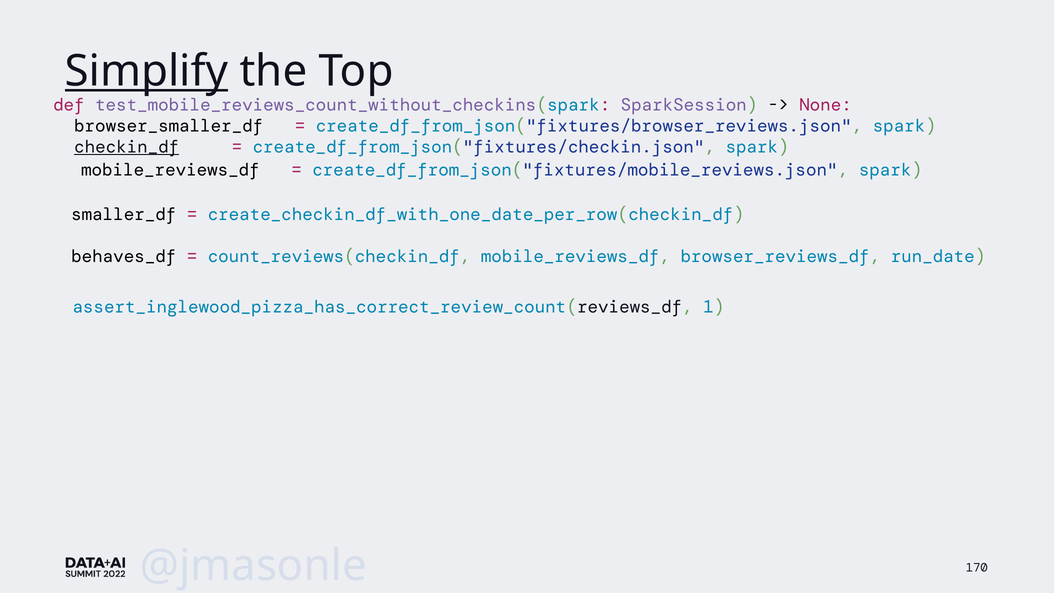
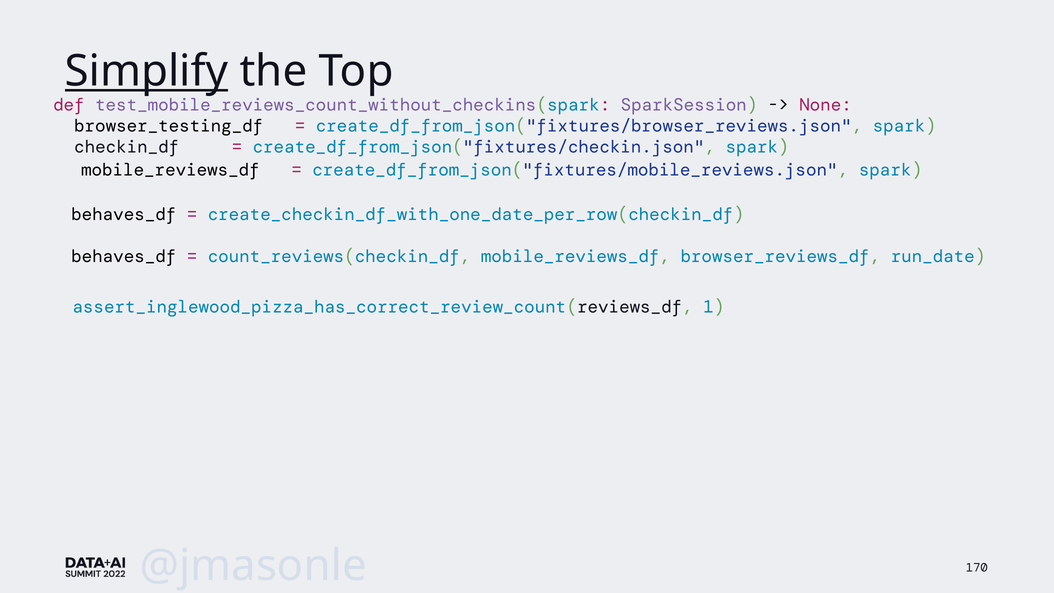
browser_smaller_df: browser_smaller_df -> browser_testing_df
checkin_df underline: present -> none
smaller_df at (124, 214): smaller_df -> behaves_df
